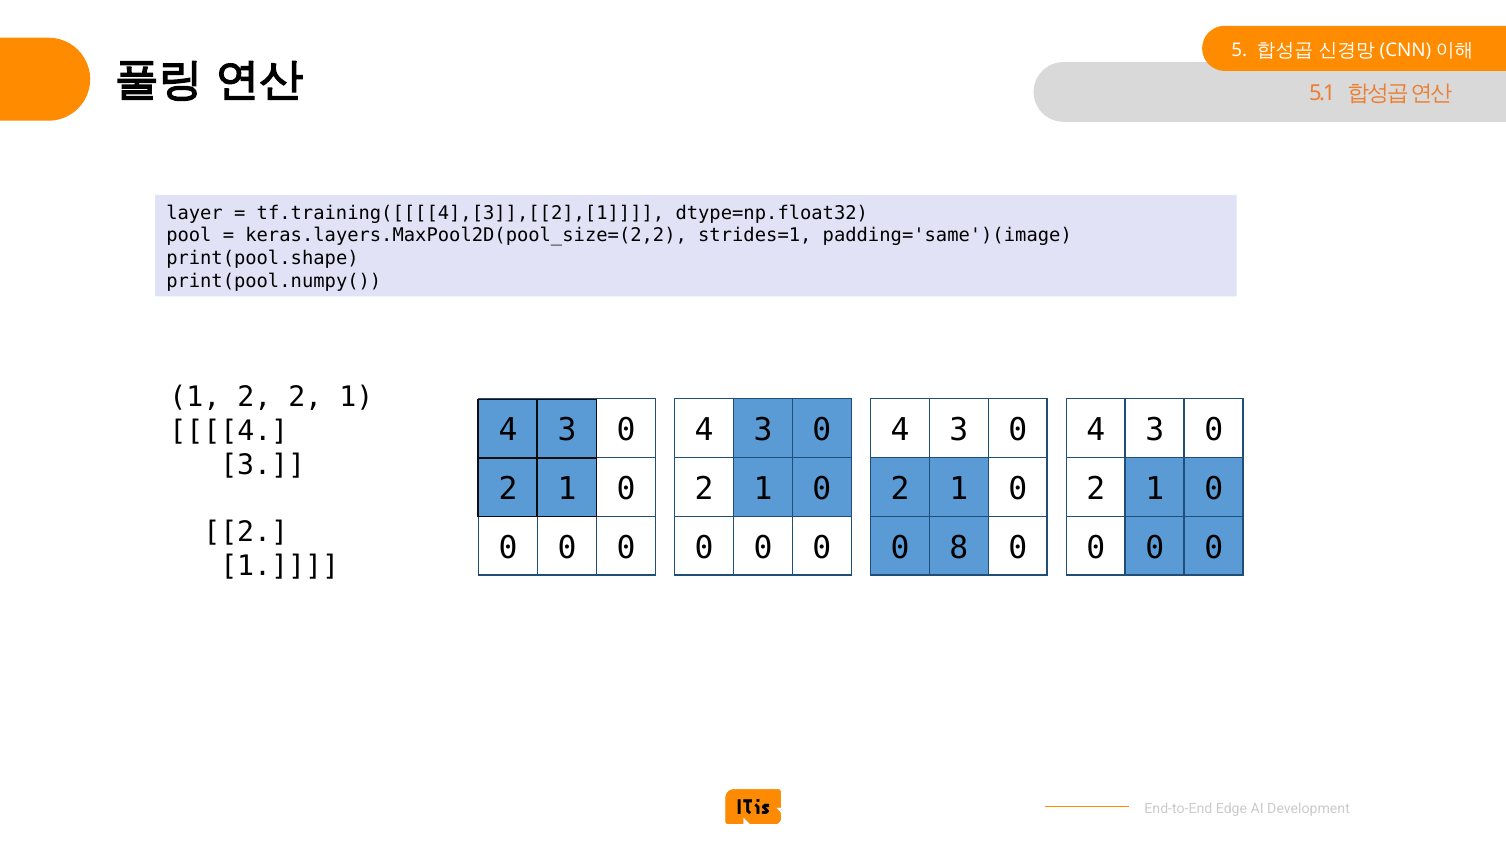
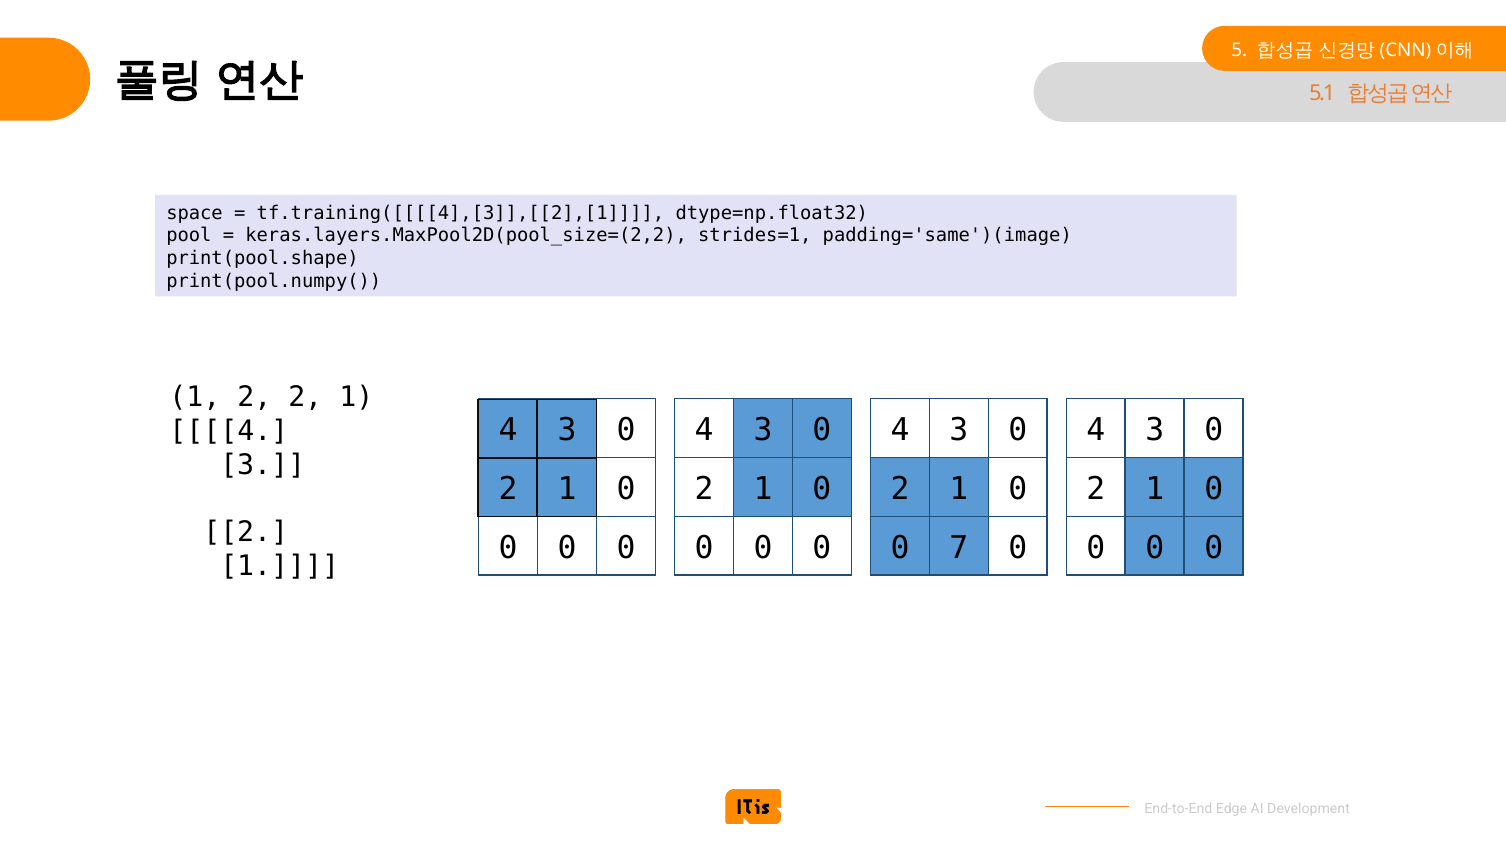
layer: layer -> space
8: 8 -> 7
